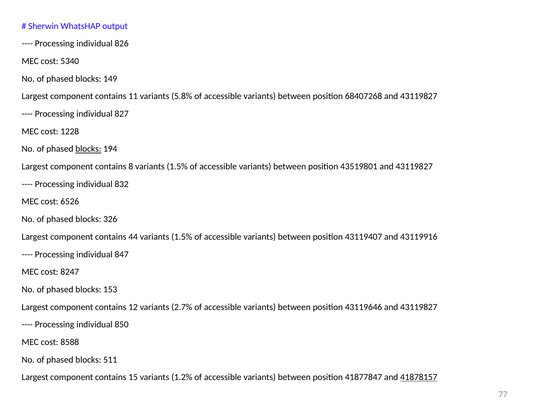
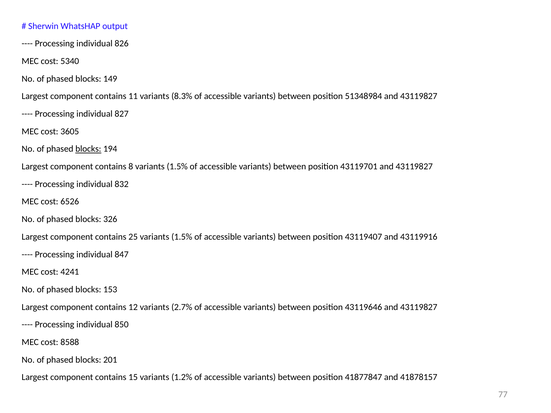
5.8%: 5.8% -> 8.3%
68407268: 68407268 -> 51348984
1228: 1228 -> 3605
43519801: 43519801 -> 43119701
44: 44 -> 25
8247: 8247 -> 4241
511: 511 -> 201
41878157 underline: present -> none
